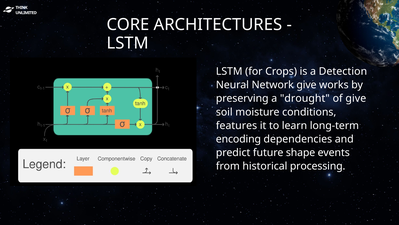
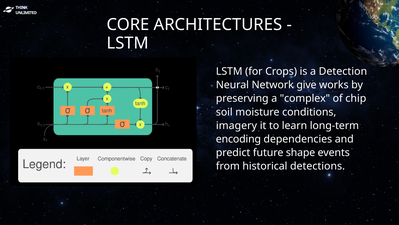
drought: drought -> complex
of give: give -> chip
features: features -> imagery
processing: processing -> detections
